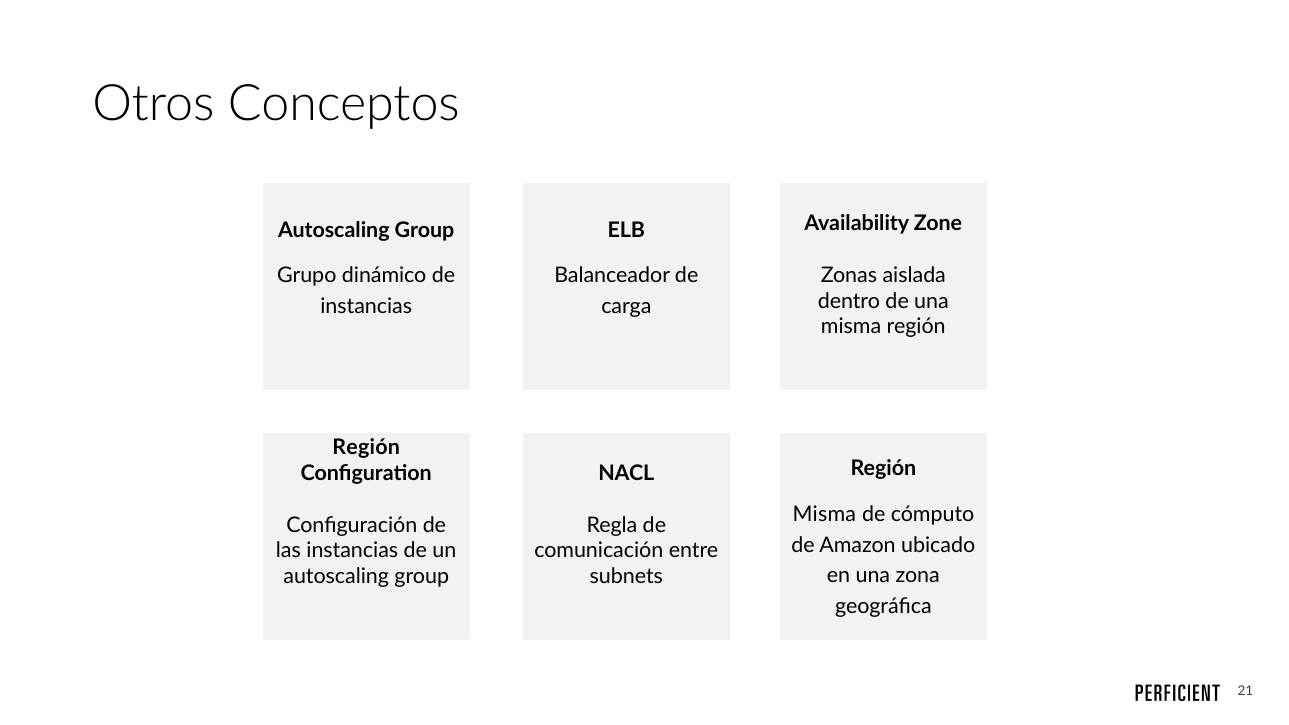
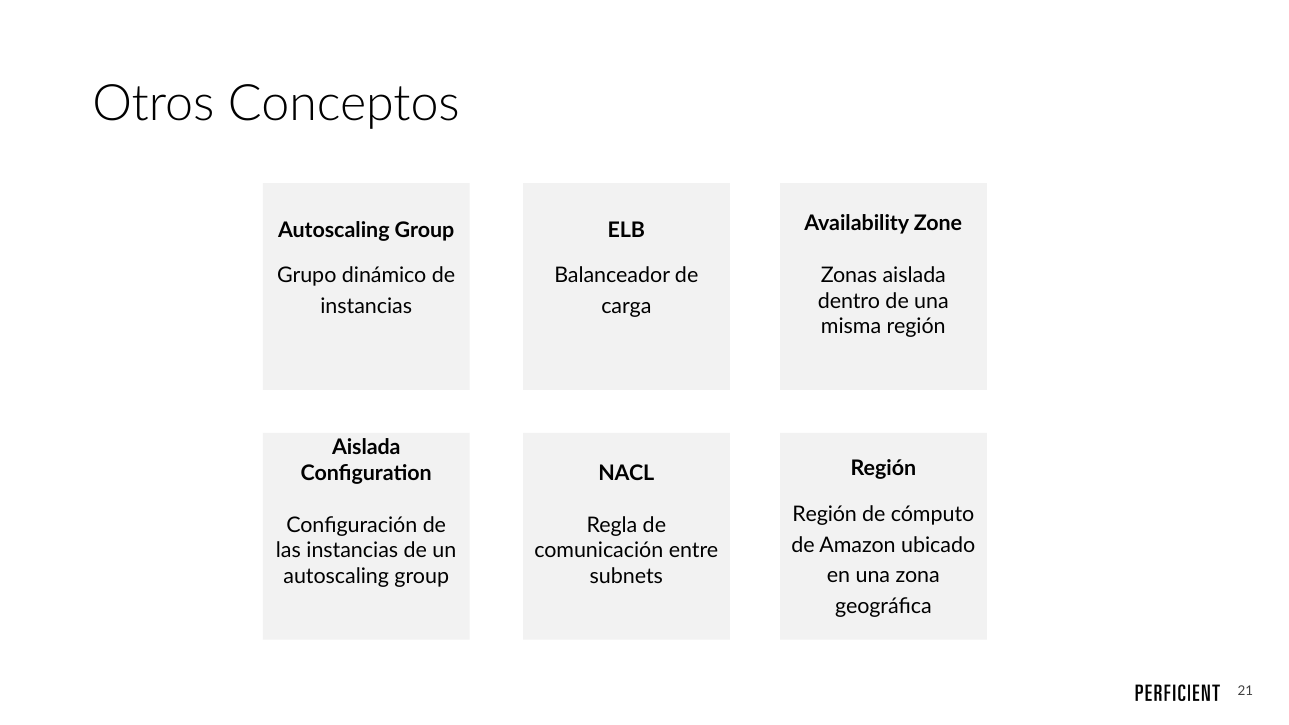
Región at (366, 448): Región -> Aislada
Misma at (824, 514): Misma -> Región
